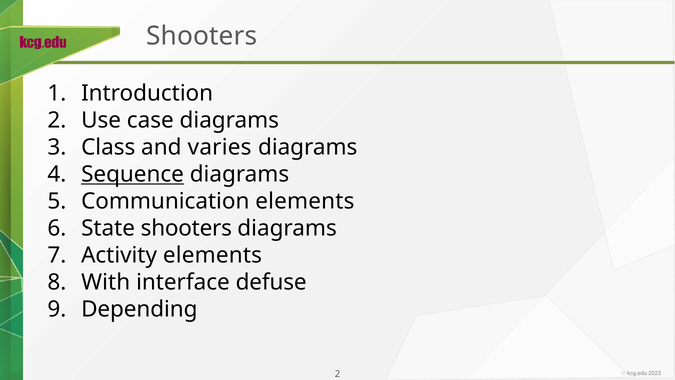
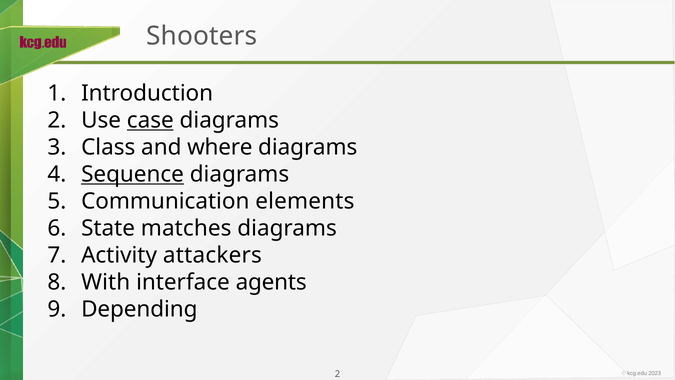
case underline: none -> present
varies: varies -> where
State shooters: shooters -> matches
Activity elements: elements -> attackers
defuse: defuse -> agents
